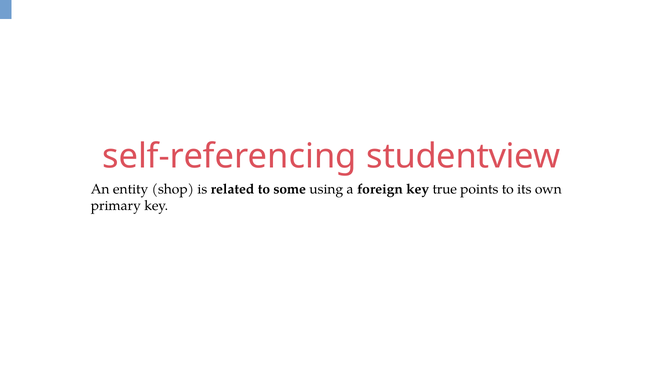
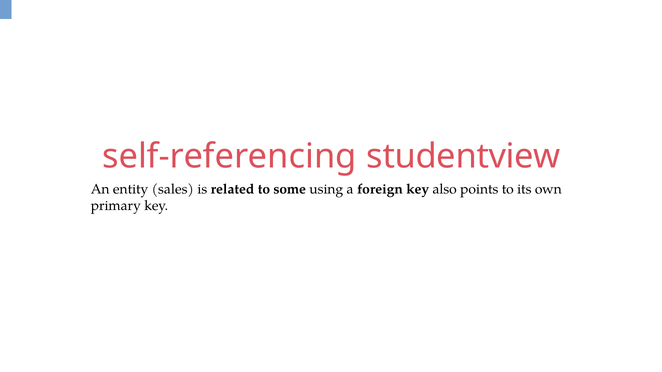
shop: shop -> sales
true: true -> also
